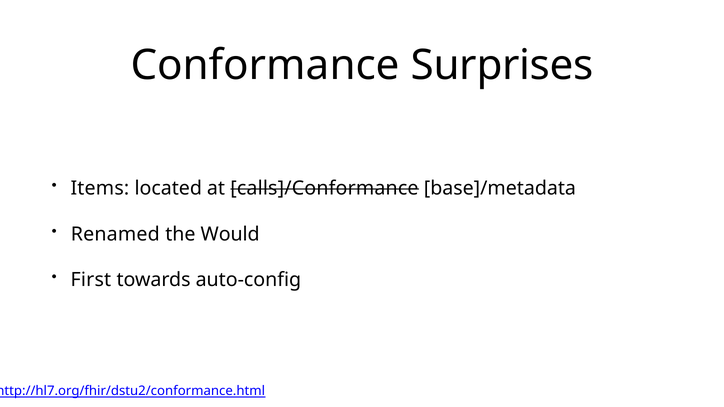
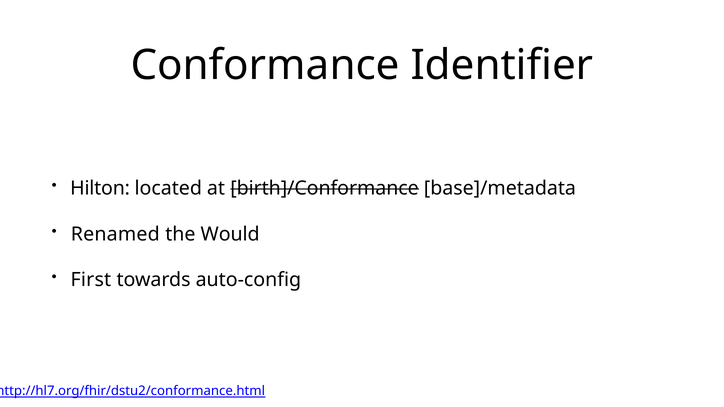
Surprises: Surprises -> Identifier
Items: Items -> Hilton
calls]/Conformance: calls]/Conformance -> birth]/Conformance
